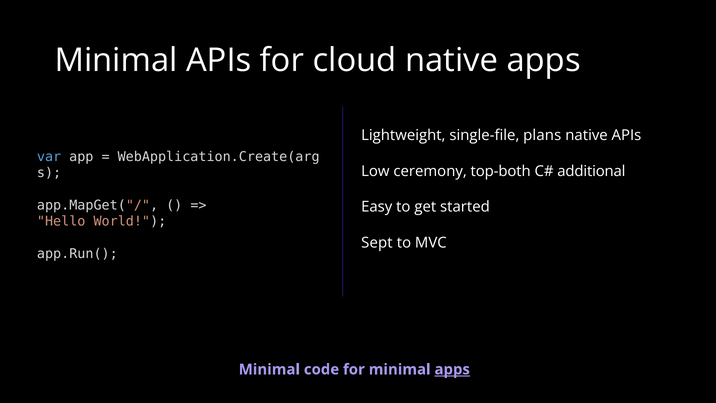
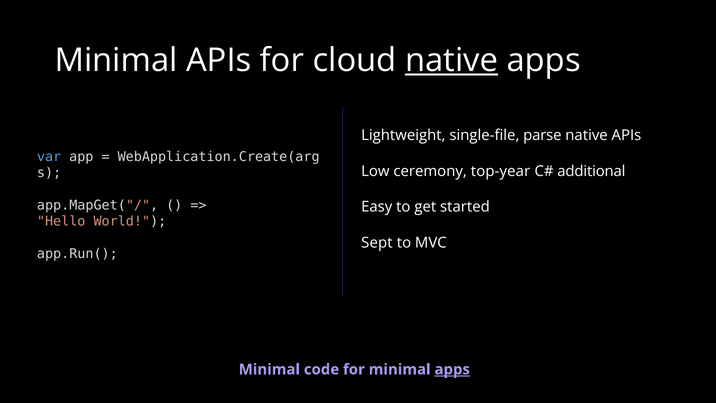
native at (452, 60) underline: none -> present
plans: plans -> parse
top-both: top-both -> top-year
